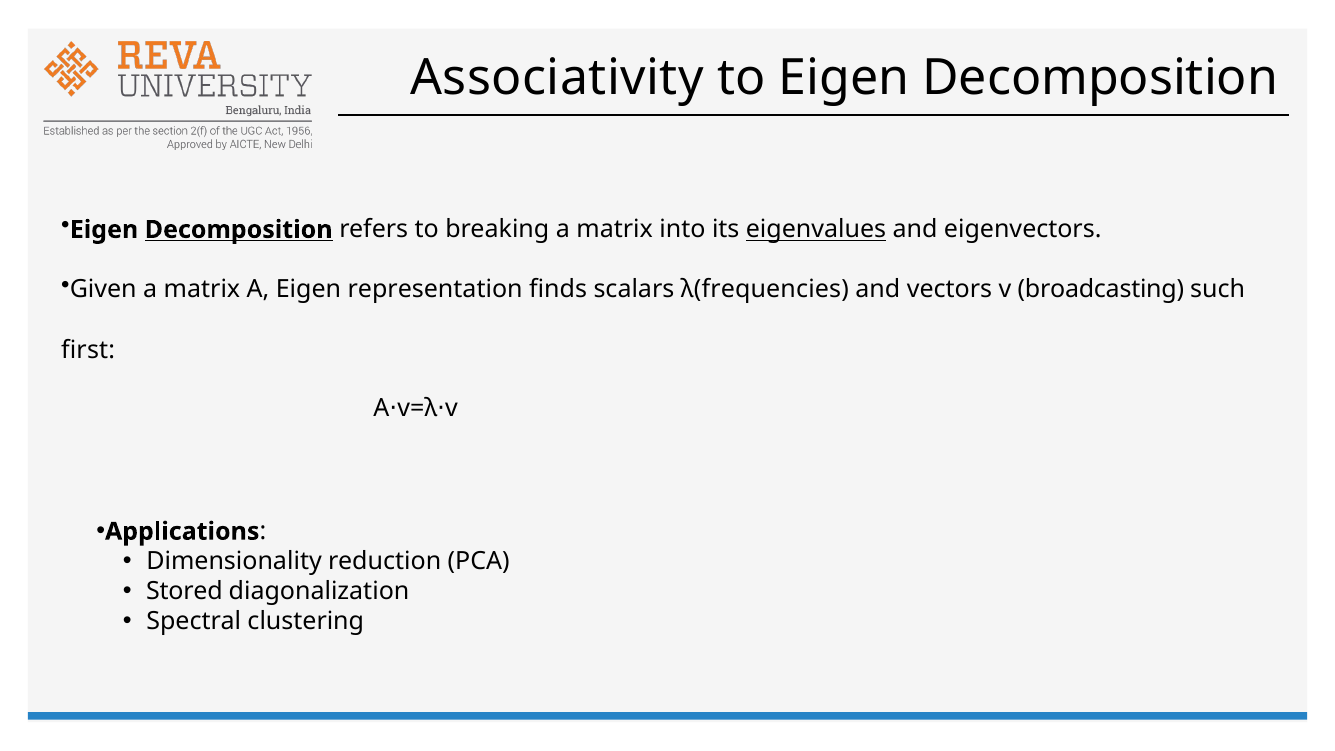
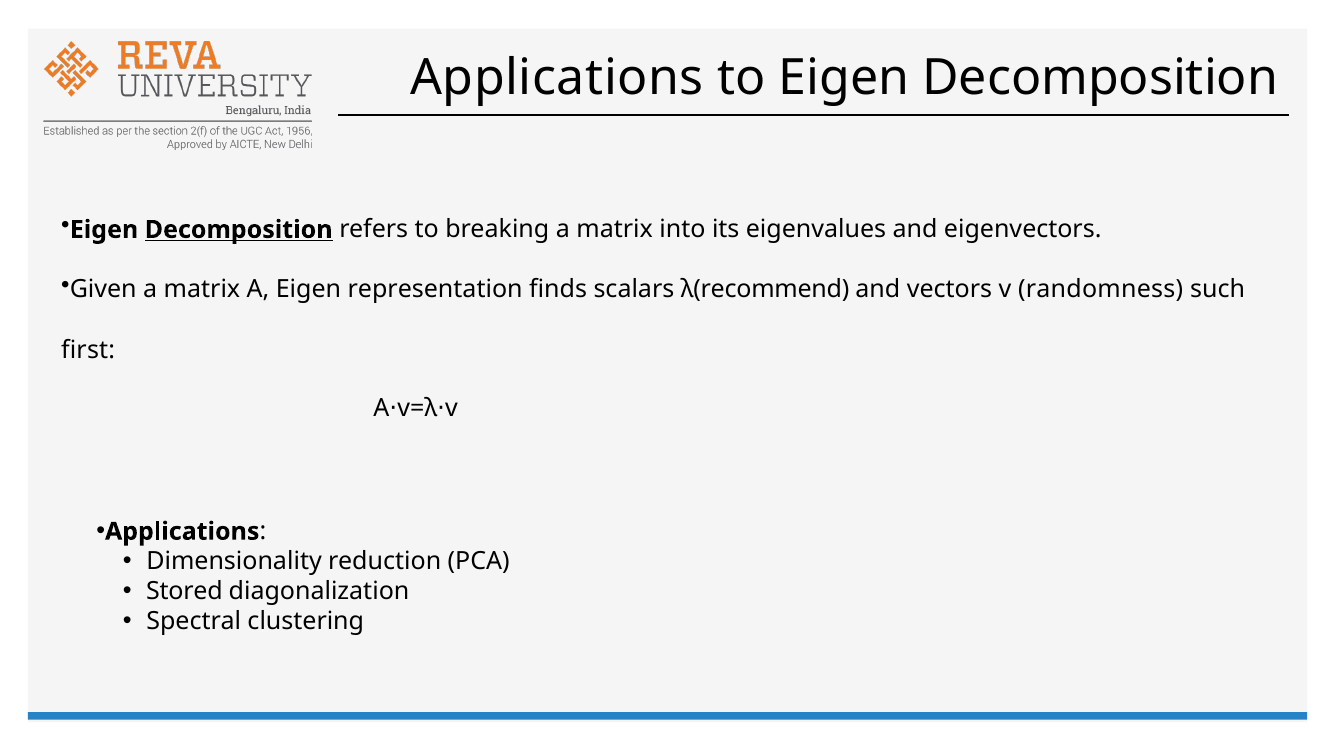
Associativity at (557, 78): Associativity -> Applications
eigenvalues underline: present -> none
λ(frequencies: λ(frequencies -> λ(recommend
broadcasting: broadcasting -> randomness
